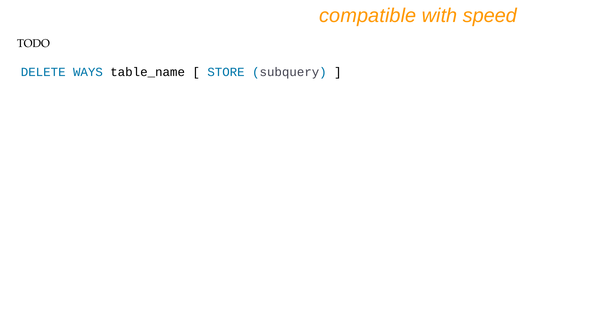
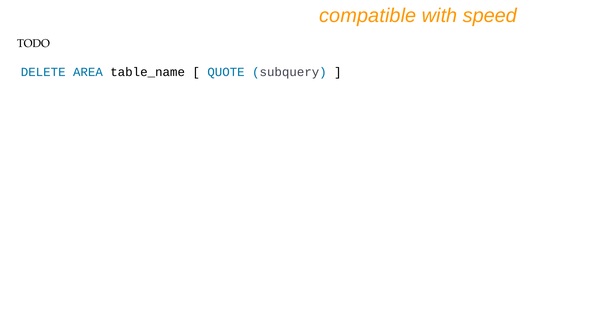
WAYS: WAYS -> AREA
STORE: STORE -> QUOTE
